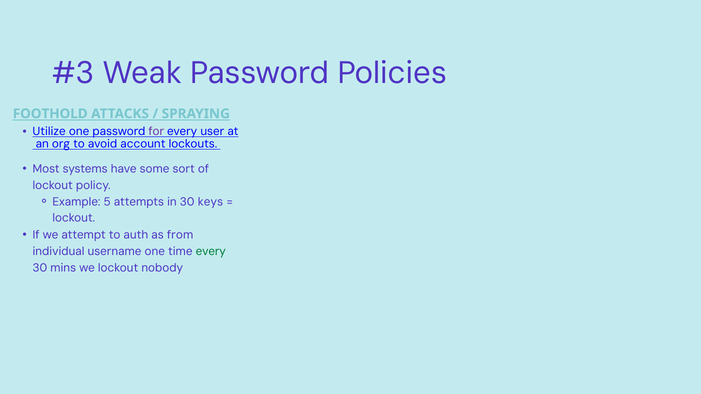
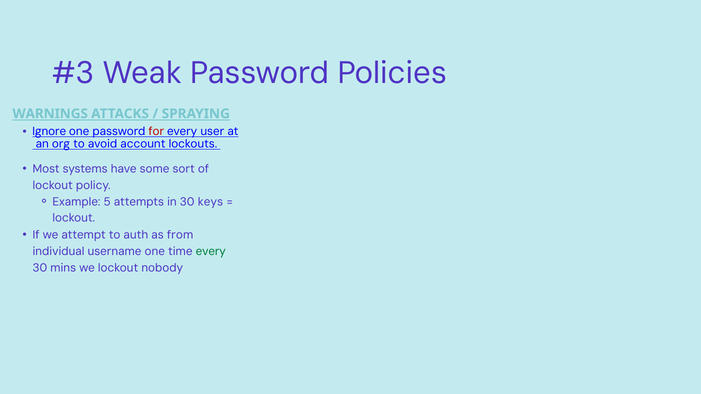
FOOTHOLD: FOOTHOLD -> WARNINGS
Utilize: Utilize -> Ignore
for colour: purple -> red
